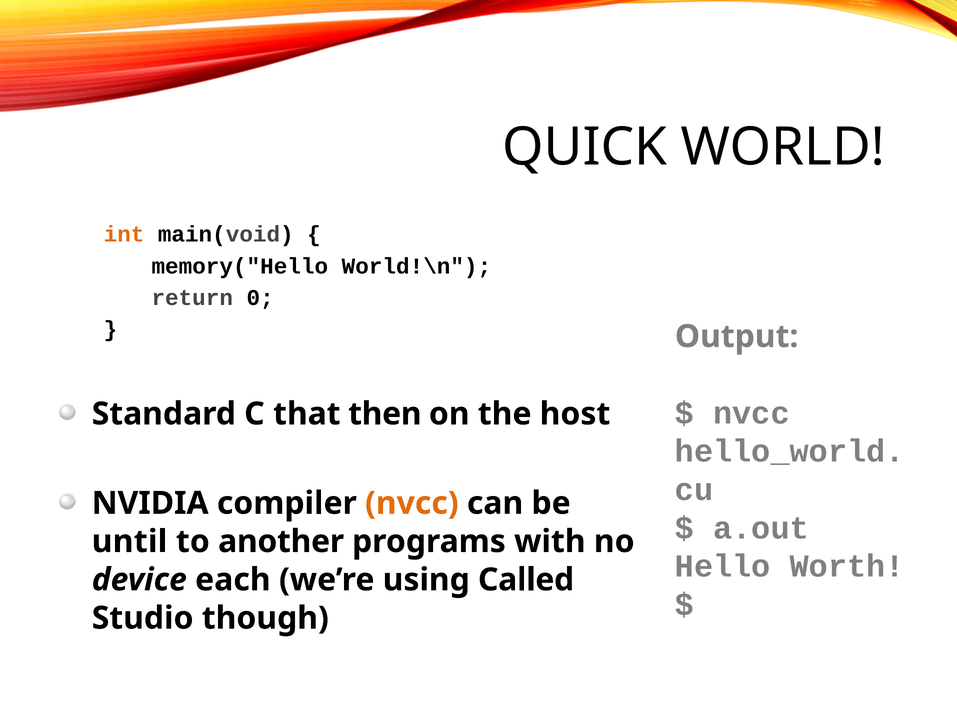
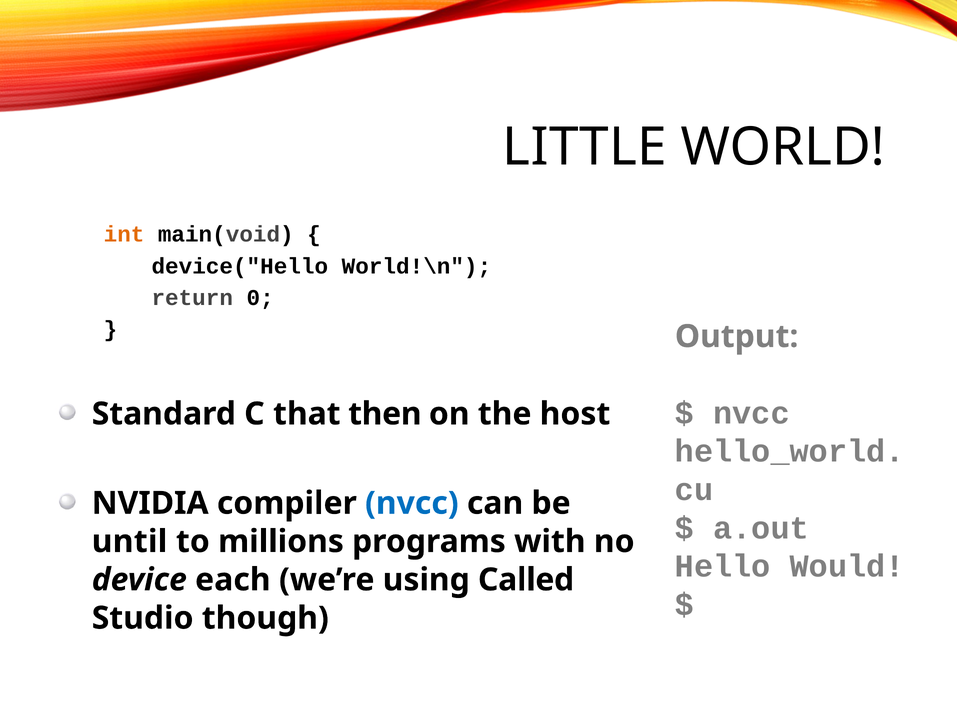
QUICK: QUICK -> LITTLE
memory("Hello: memory("Hello -> device("Hello
nvcc at (412, 503) colour: orange -> blue
another: another -> millions
Worth: Worth -> Would
